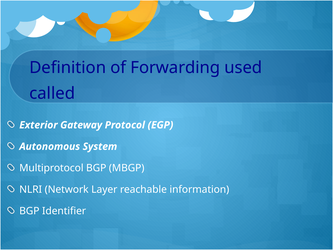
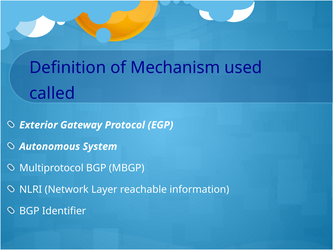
Forwarding: Forwarding -> Mechanism
